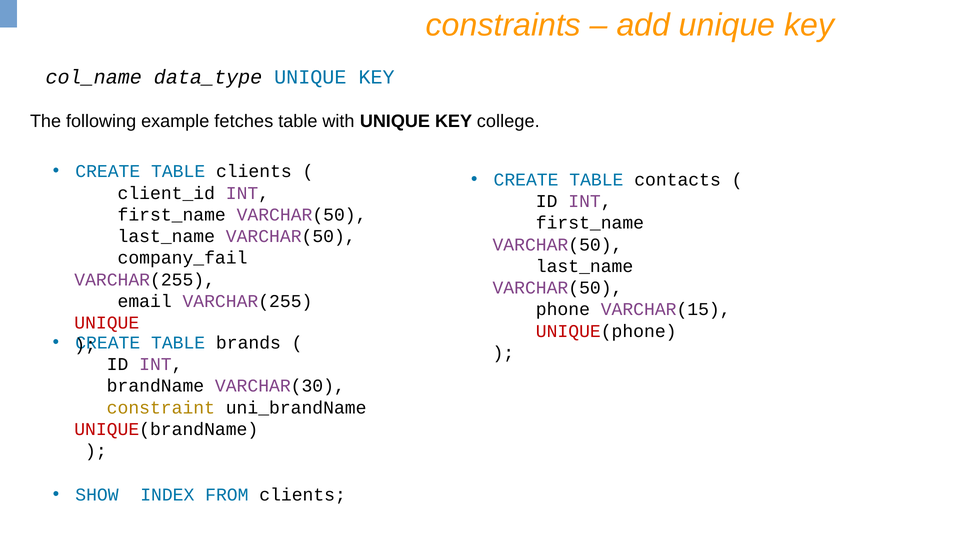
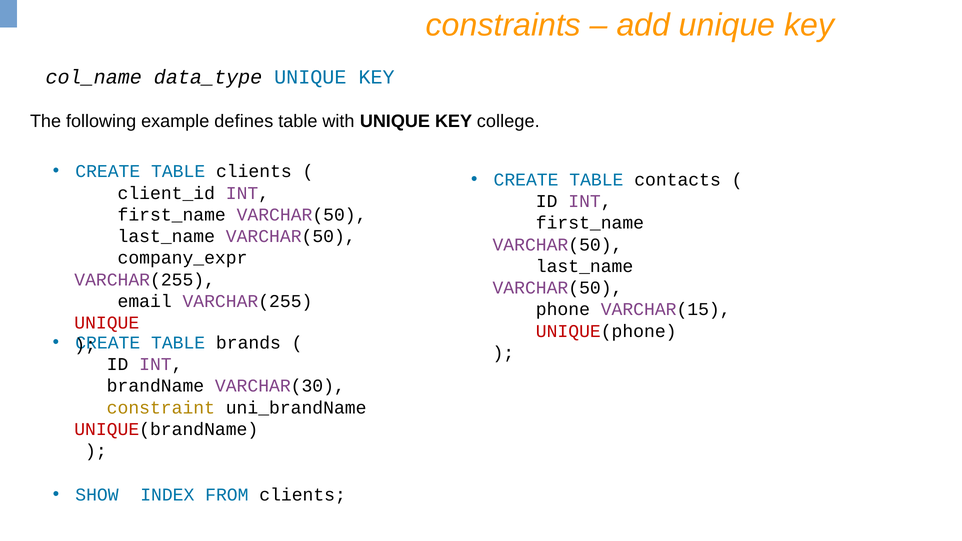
fetches: fetches -> defines
company_fail: company_fail -> company_expr
